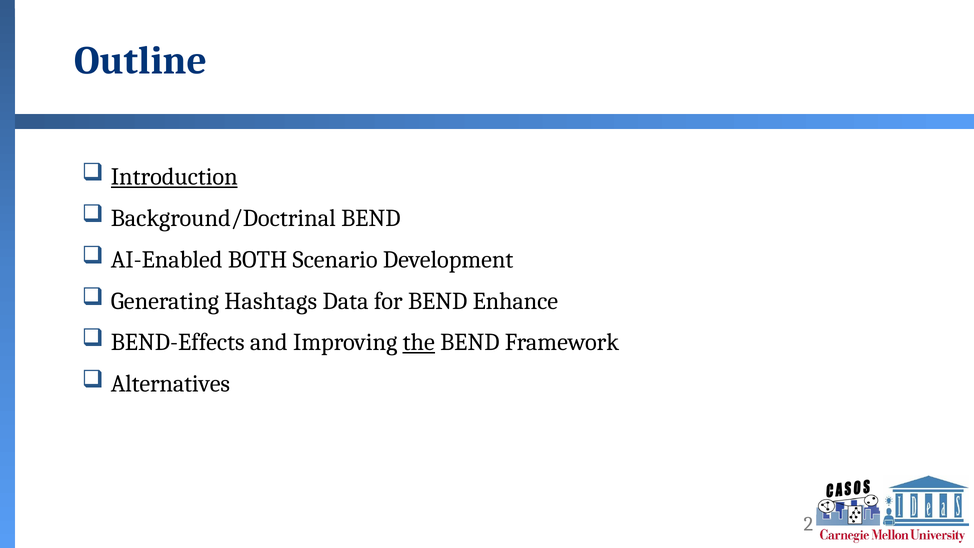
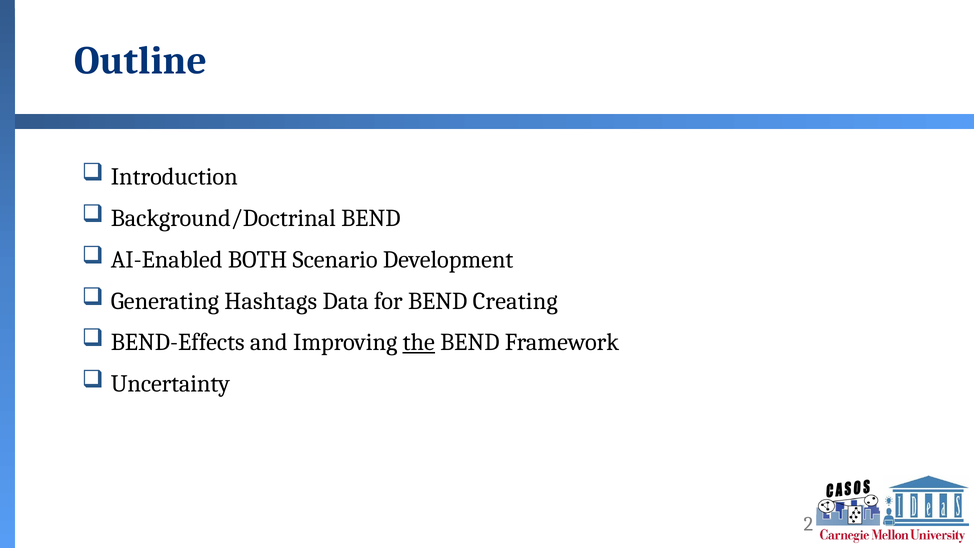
Introduction underline: present -> none
Enhance: Enhance -> Creating
Alternatives: Alternatives -> Uncertainty
